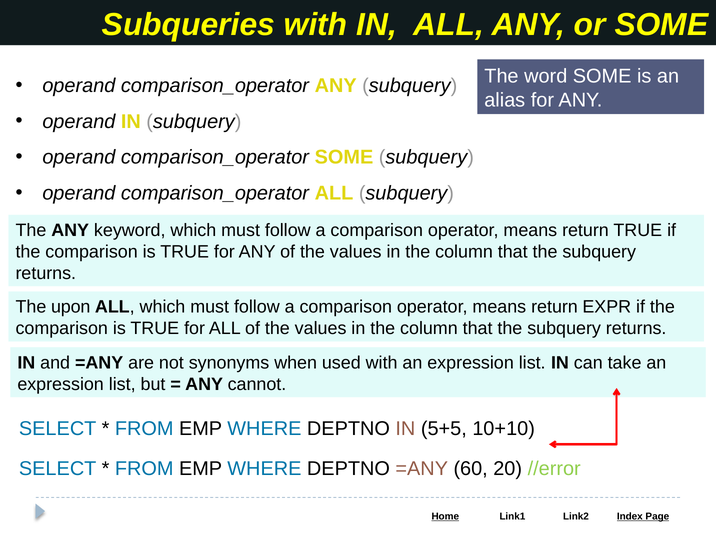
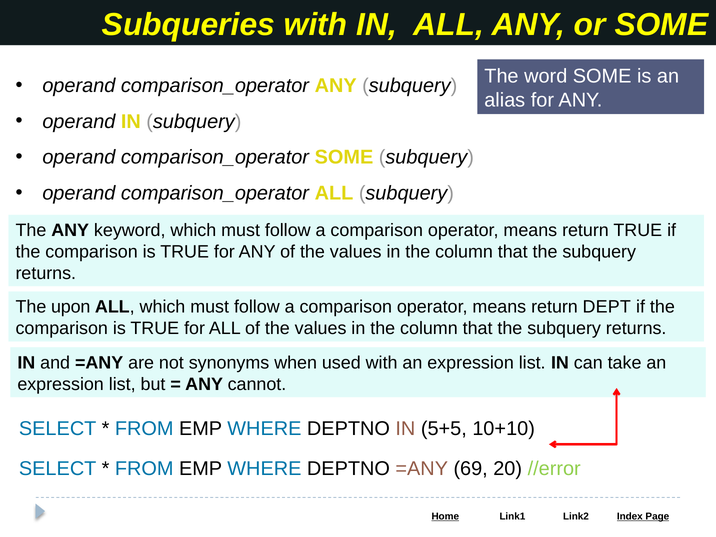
EXPR: EXPR -> DEPT
60: 60 -> 69
